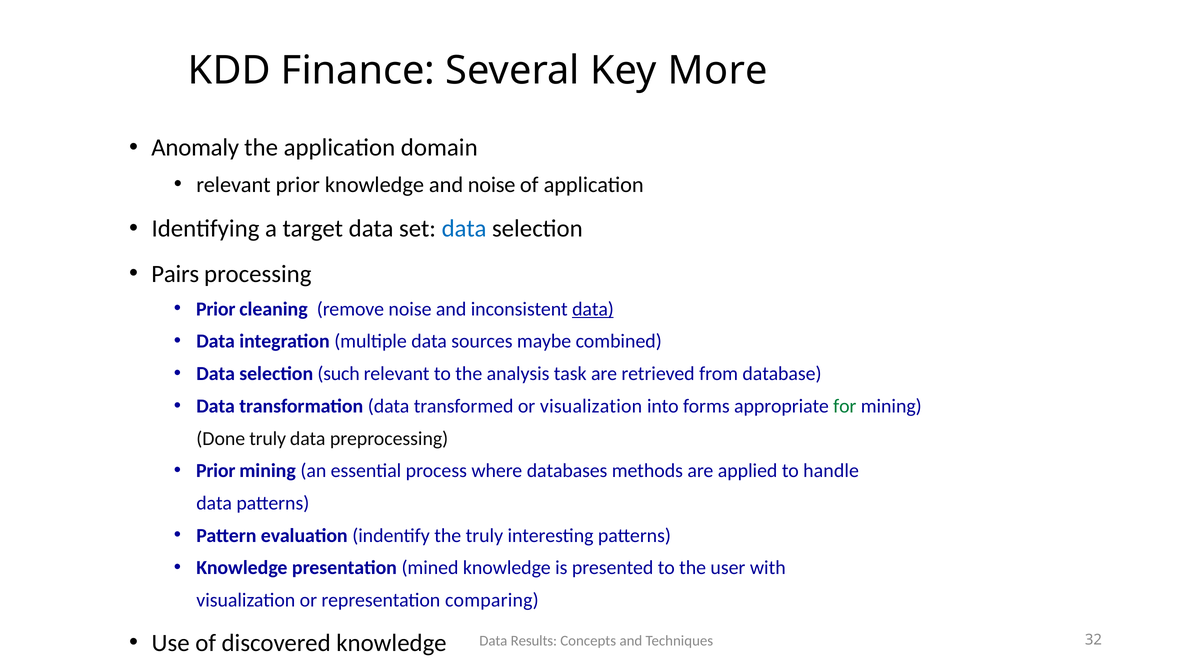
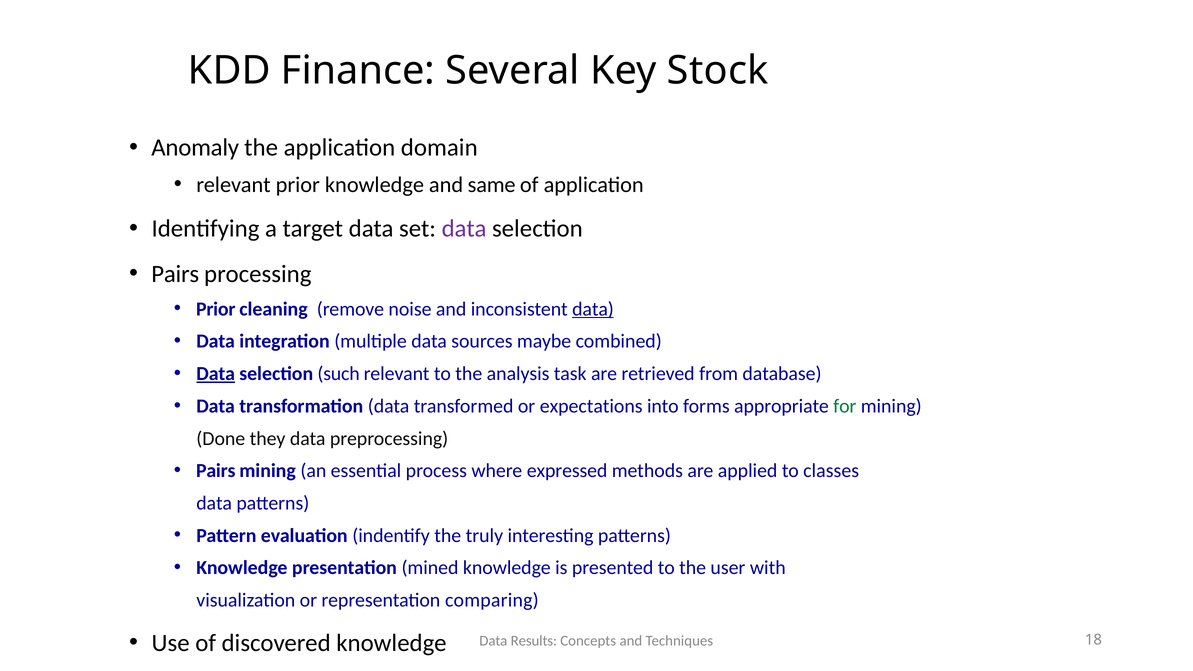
More: More -> Stock
and noise: noise -> same
data at (464, 229) colour: blue -> purple
Data at (216, 374) underline: none -> present
or visualization: visualization -> expectations
Done truly: truly -> they
Prior at (216, 471): Prior -> Pairs
databases: databases -> expressed
handle: handle -> classes
32: 32 -> 18
